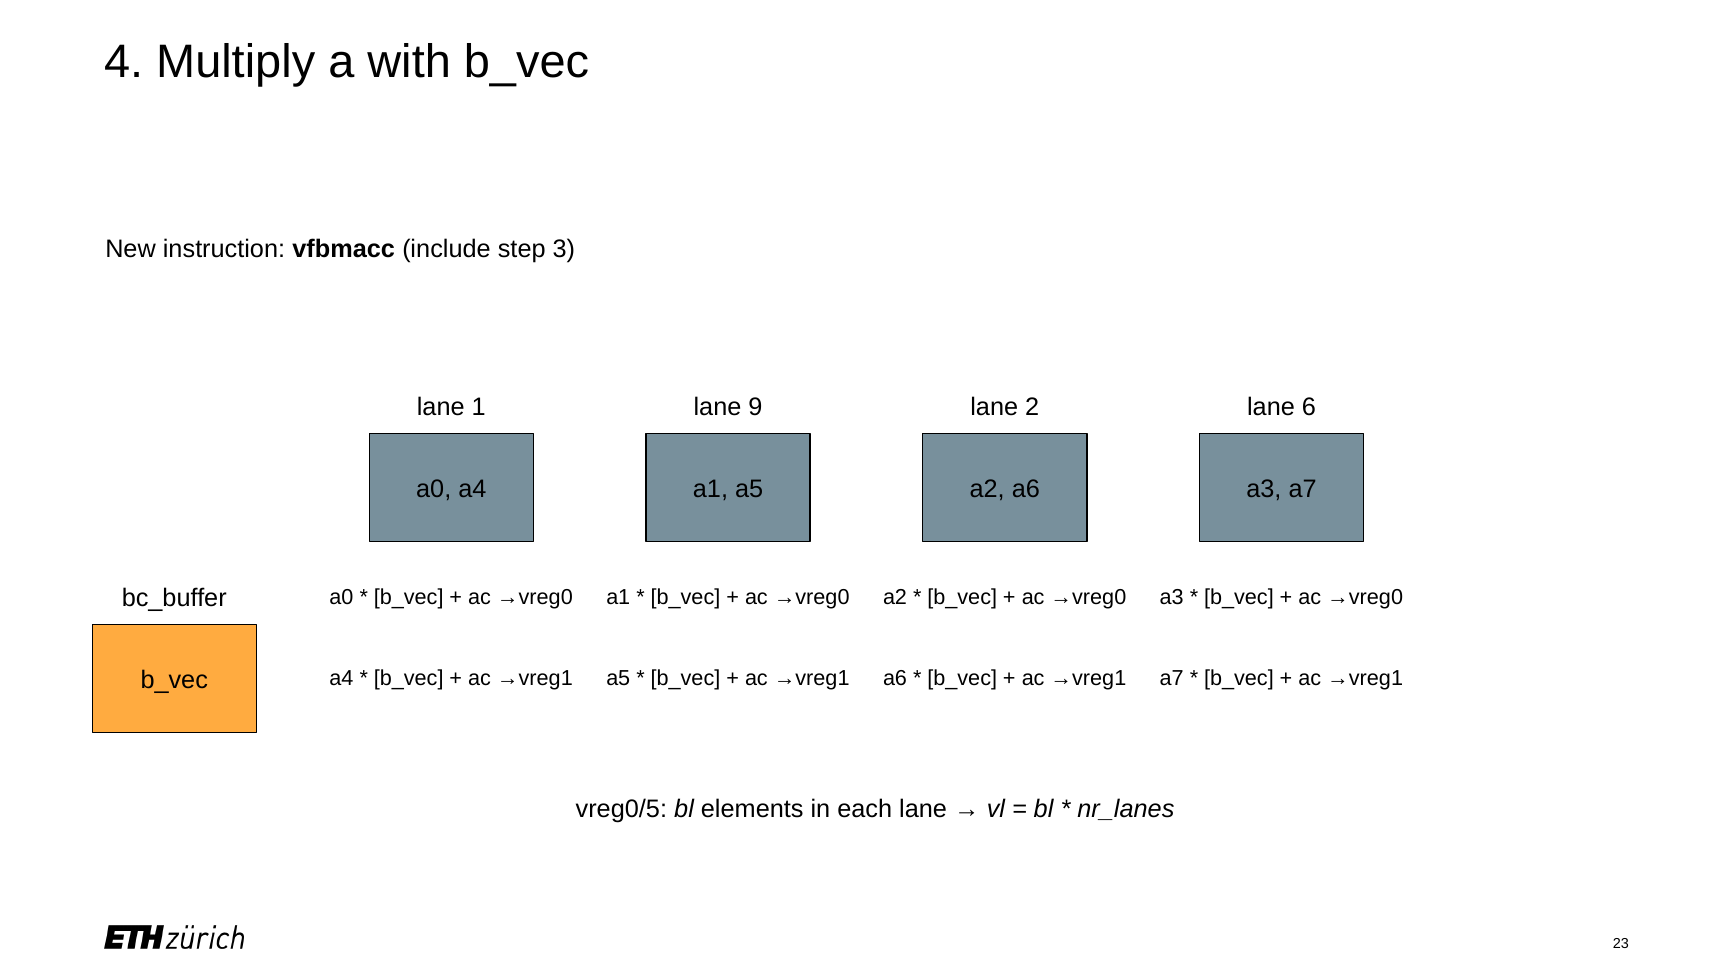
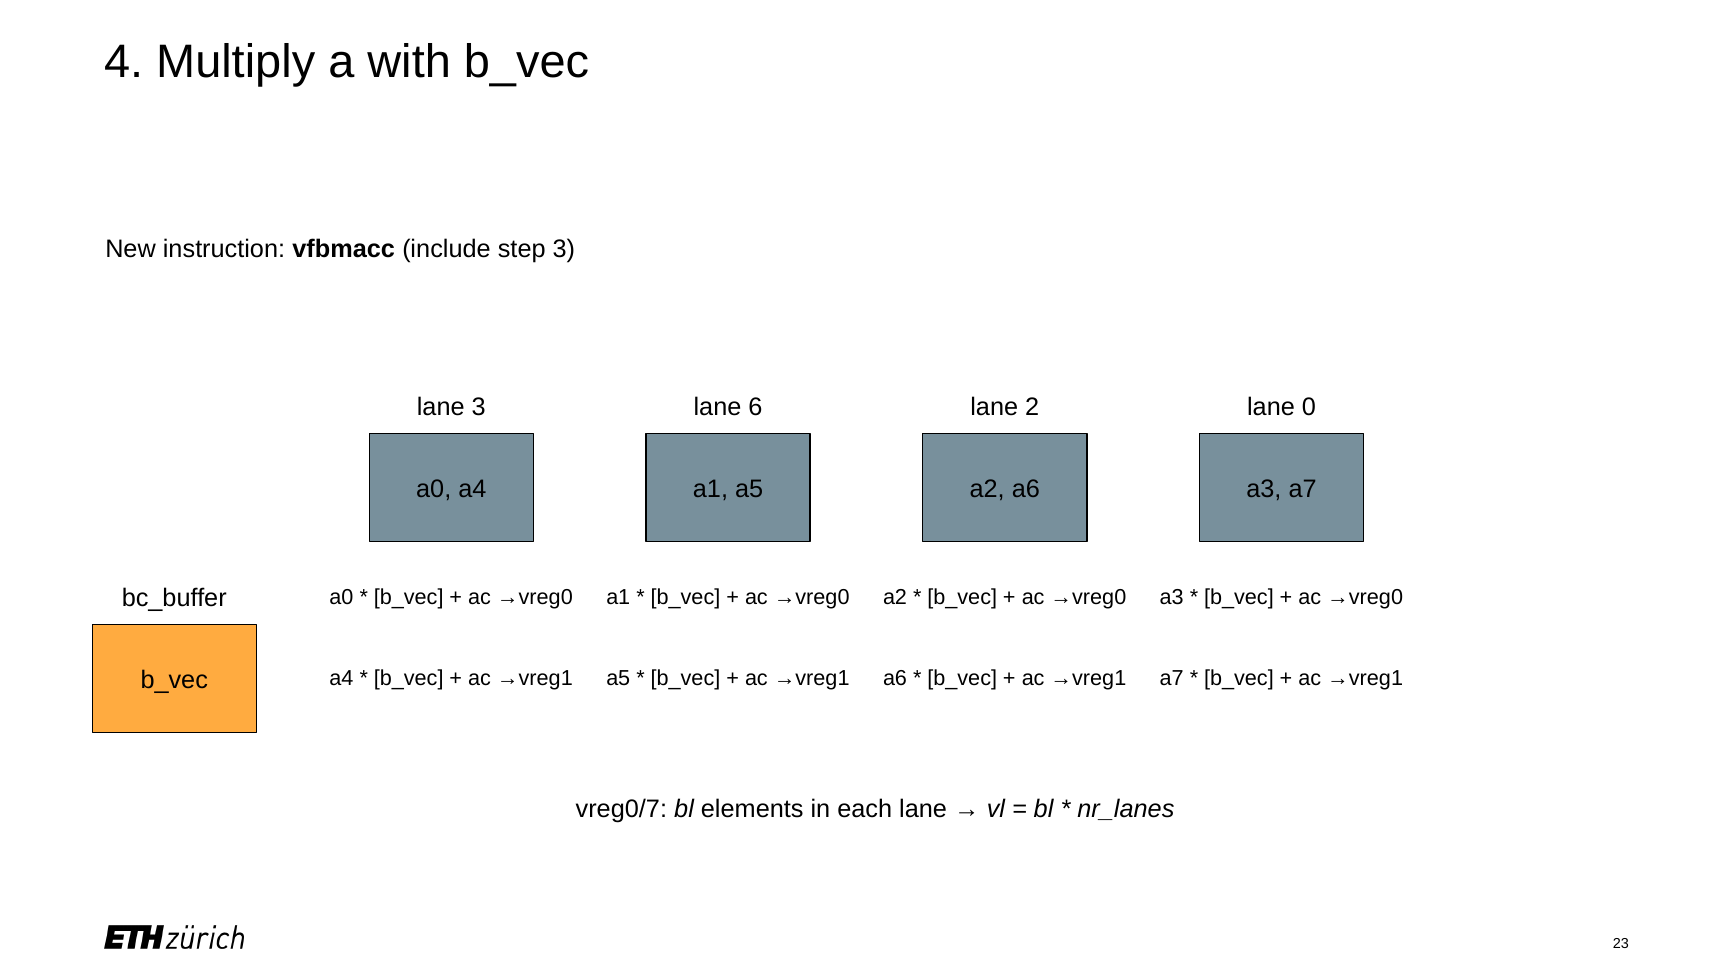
lane 1: 1 -> 3
9: 9 -> 6
6: 6 -> 0
vreg0/5: vreg0/5 -> vreg0/7
